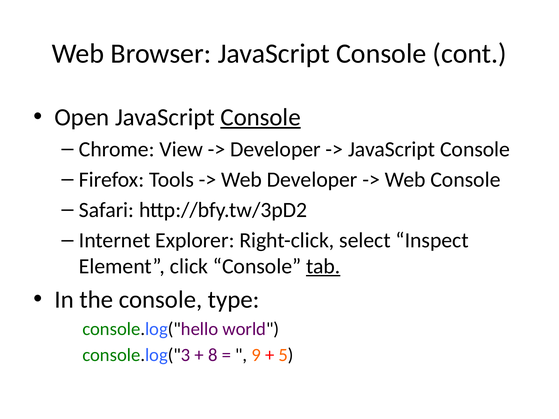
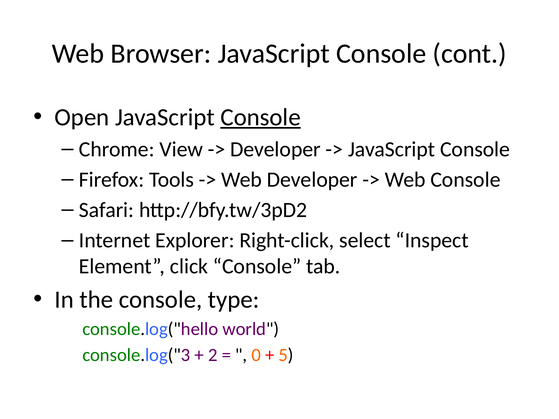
tab underline: present -> none
8: 8 -> 2
9: 9 -> 0
